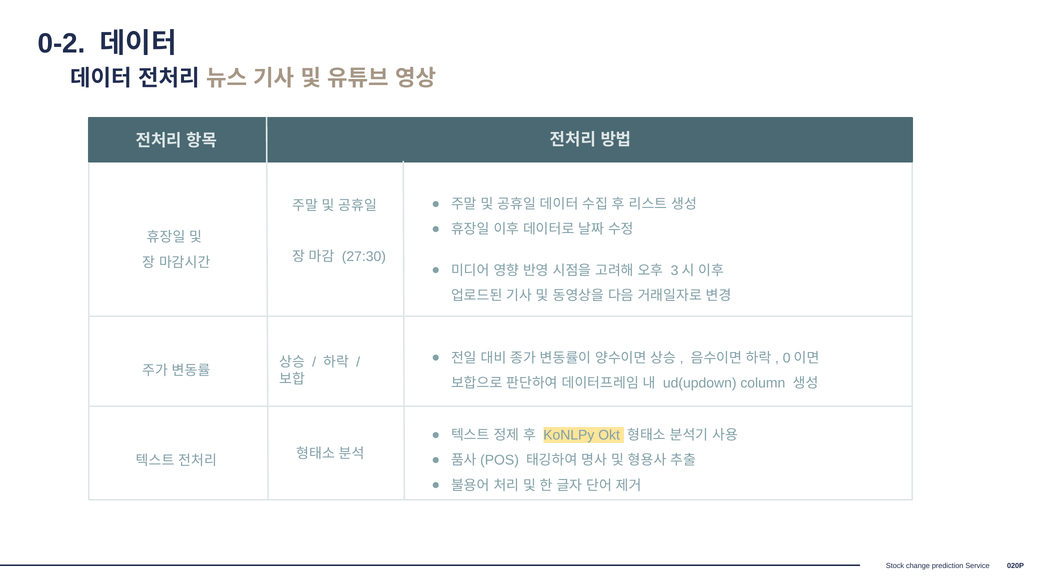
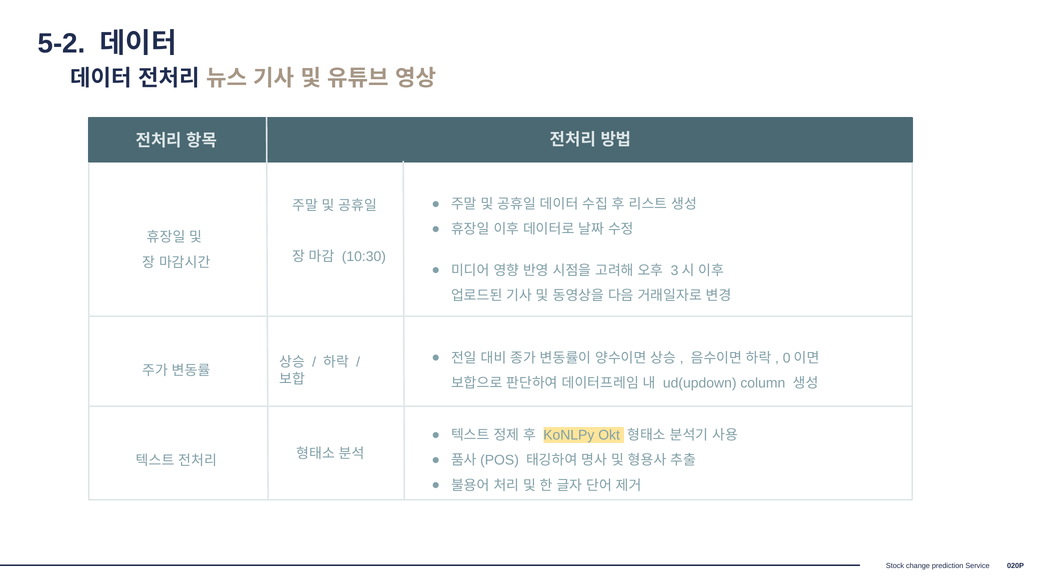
0-2: 0-2 -> 5-2
27:30: 27:30 -> 10:30
